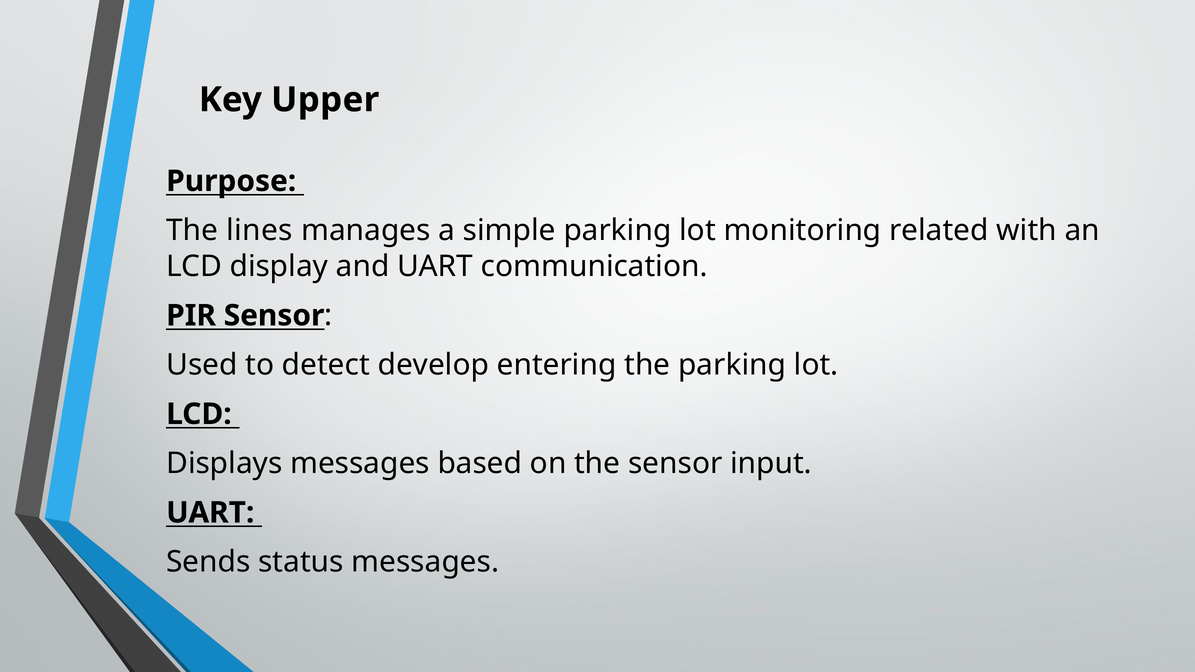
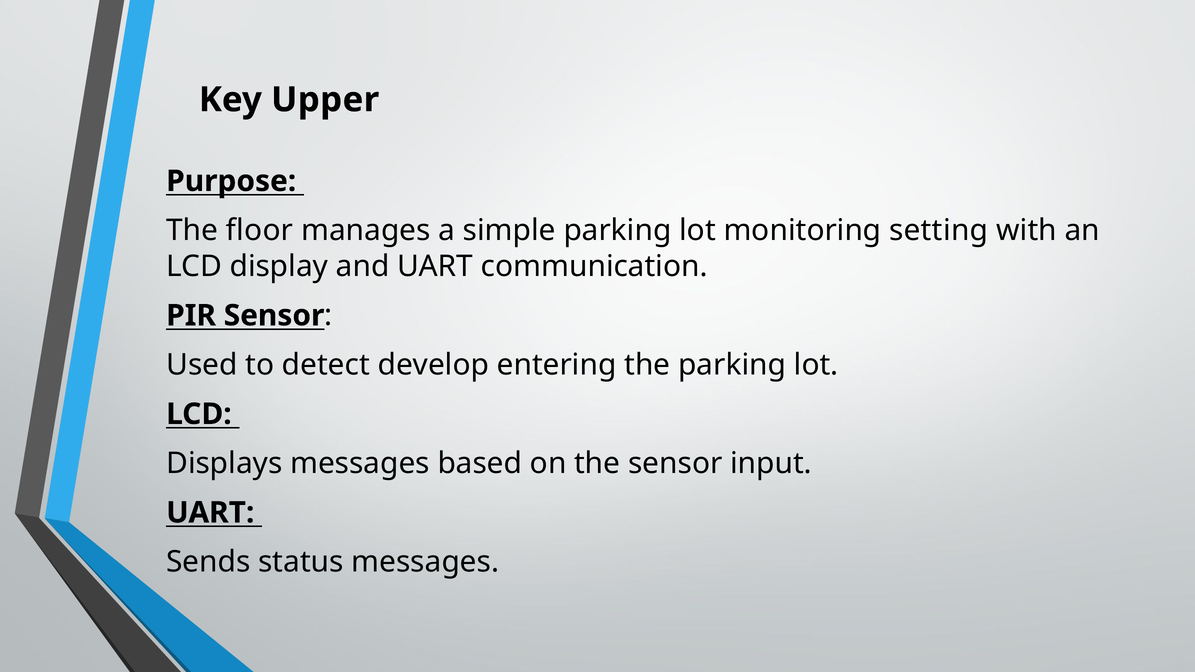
lines: lines -> floor
related: related -> setting
